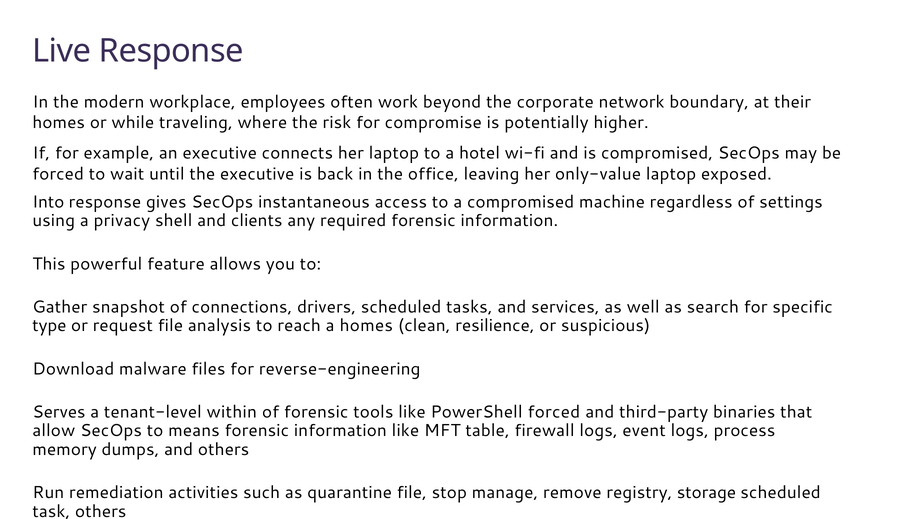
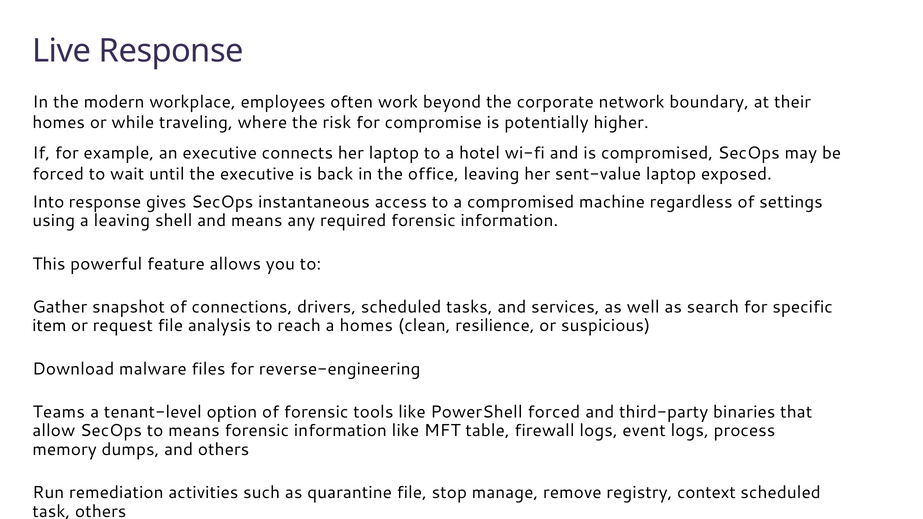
only-value: only-value -> sent-value
a privacy: privacy -> leaving
and clients: clients -> means
type: type -> item
Serves: Serves -> Teams
within: within -> option
storage: storage -> context
